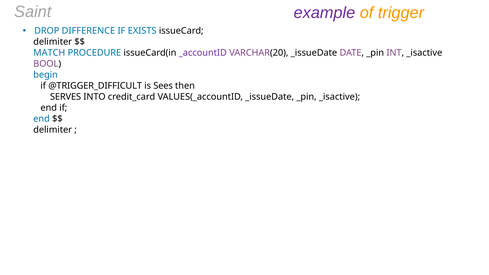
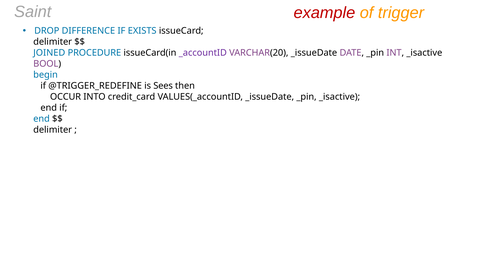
example colour: purple -> red
MATCH: MATCH -> JOINED
@TRIGGER_DIFFICULT: @TRIGGER_DIFFICULT -> @TRIGGER_REDEFINE
SERVES: SERVES -> OCCUR
